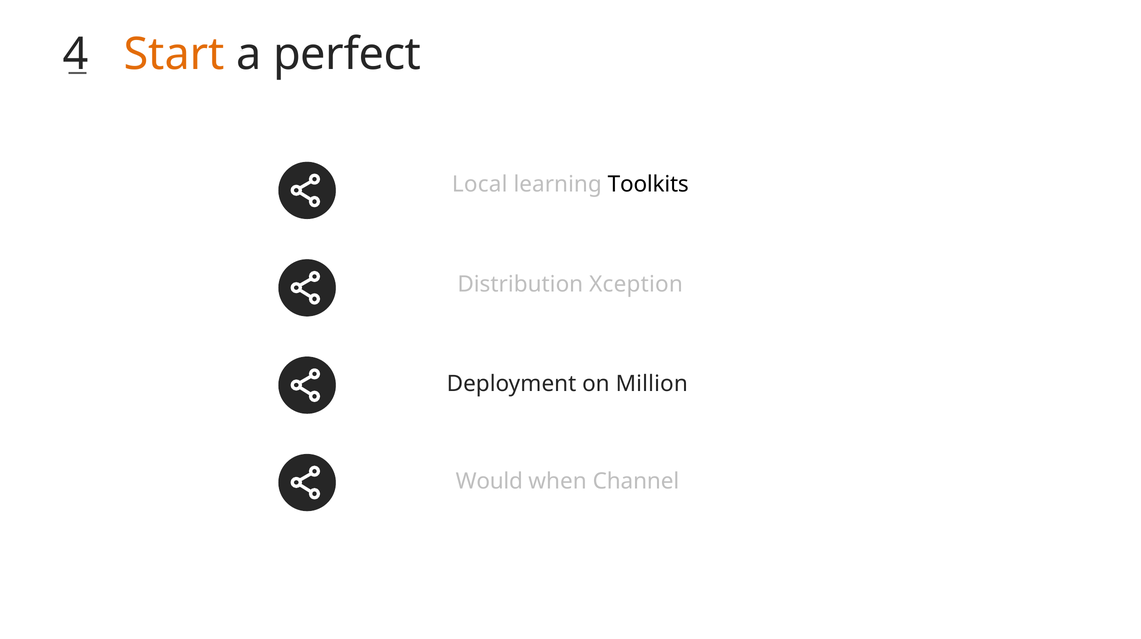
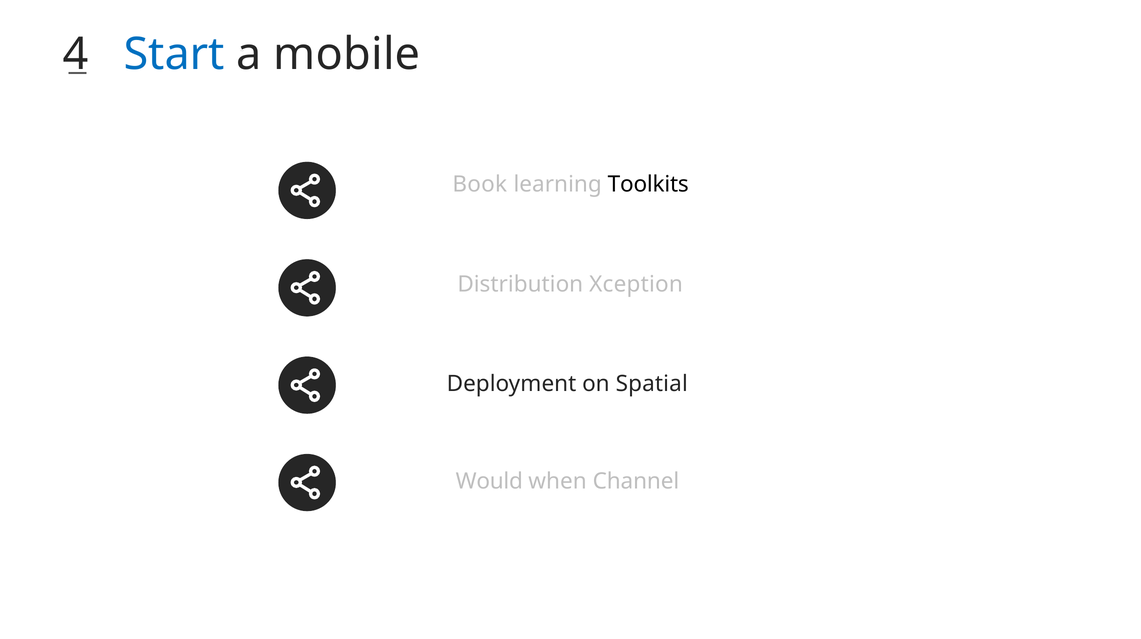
Start at (174, 54) colour: orange -> blue
perfect: perfect -> mobile
Local: Local -> Book
Million: Million -> Spatial
